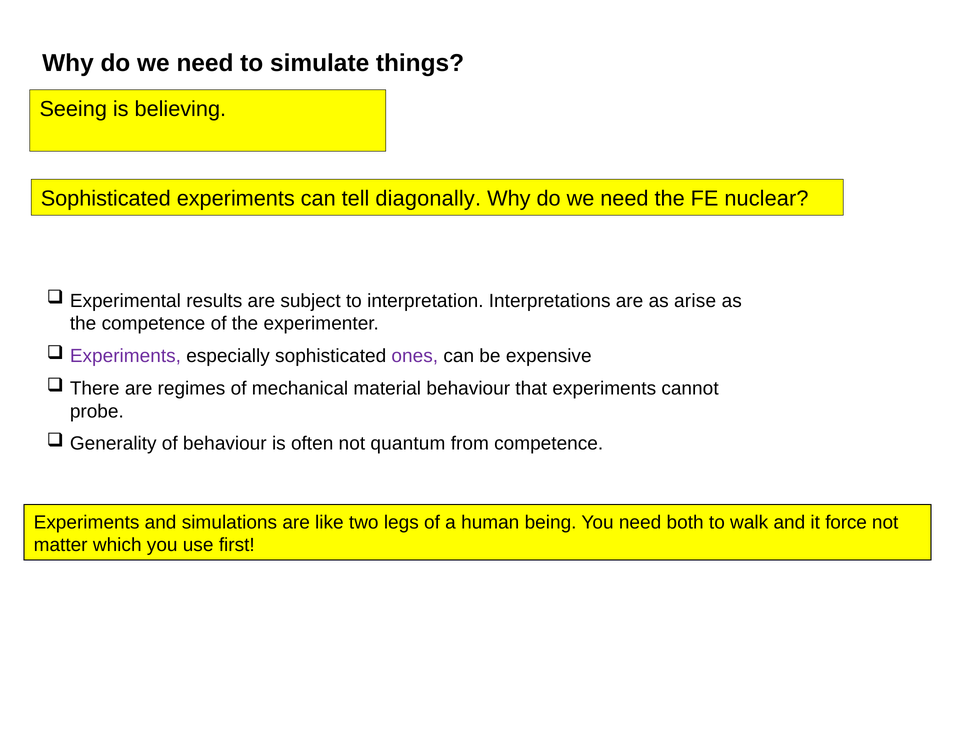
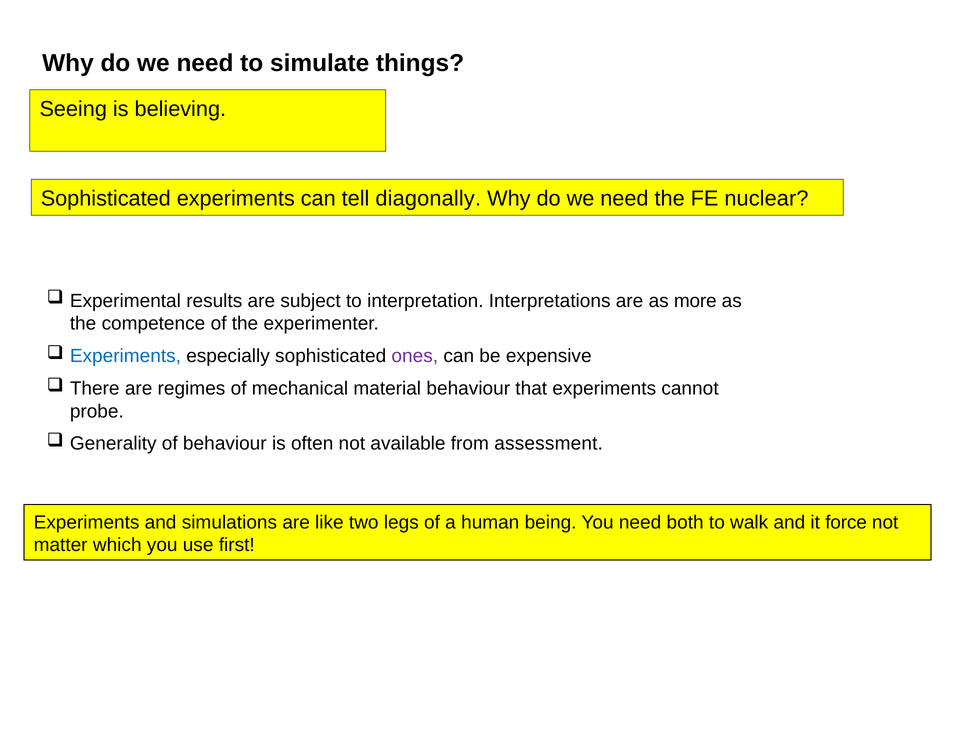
arise: arise -> more
Experiments at (125, 356) colour: purple -> blue
quantum: quantum -> available
from competence: competence -> assessment
